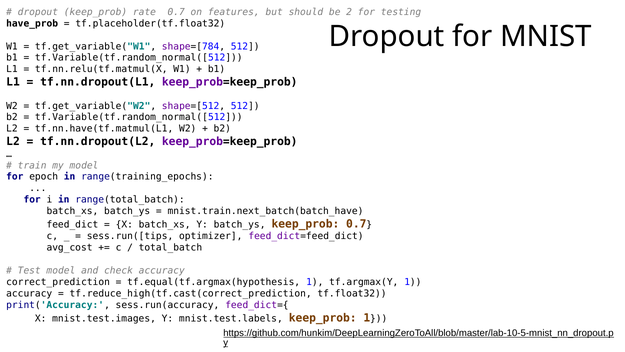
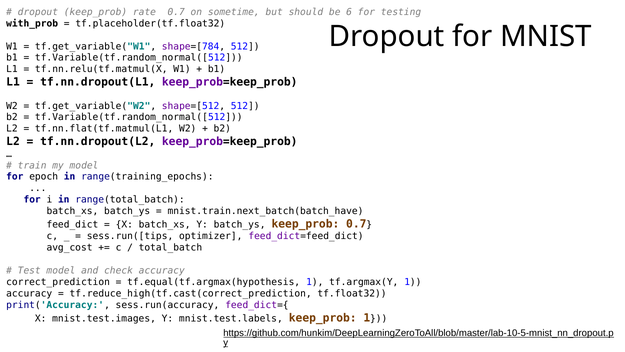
features: features -> sometime
2: 2 -> 6
have_prob: have_prob -> with_prob
tf.nn.have(tf.matmul(L1: tf.nn.have(tf.matmul(L1 -> tf.nn.flat(tf.matmul(L1
